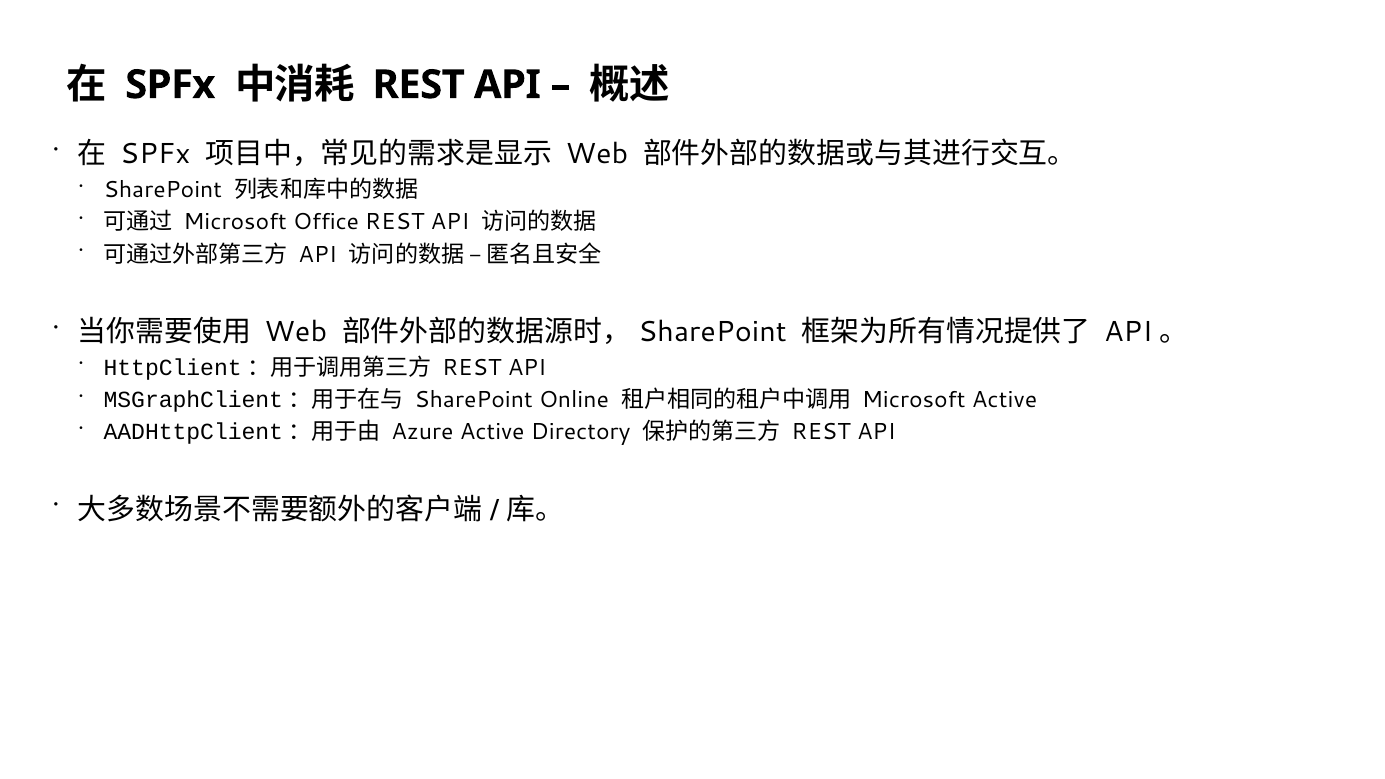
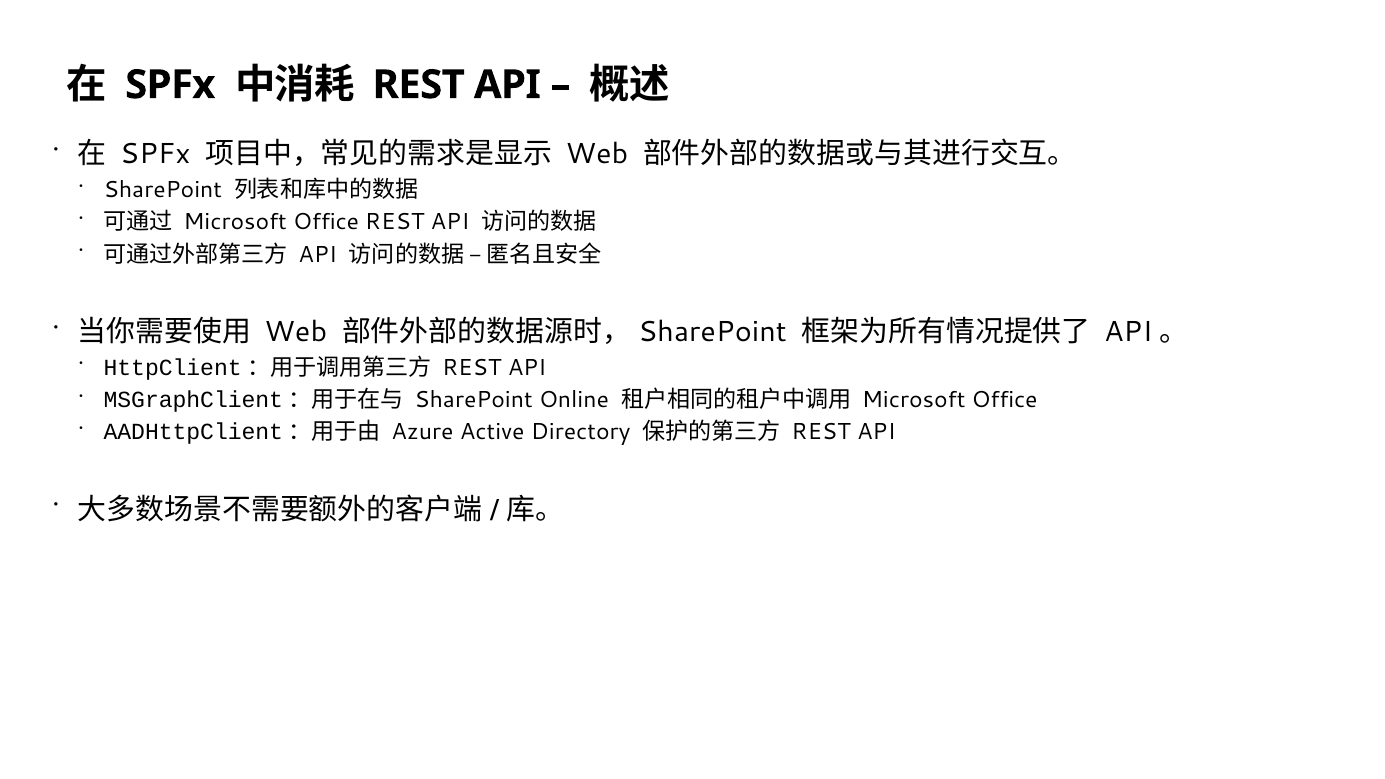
Active at (1004, 400): Active -> Office
